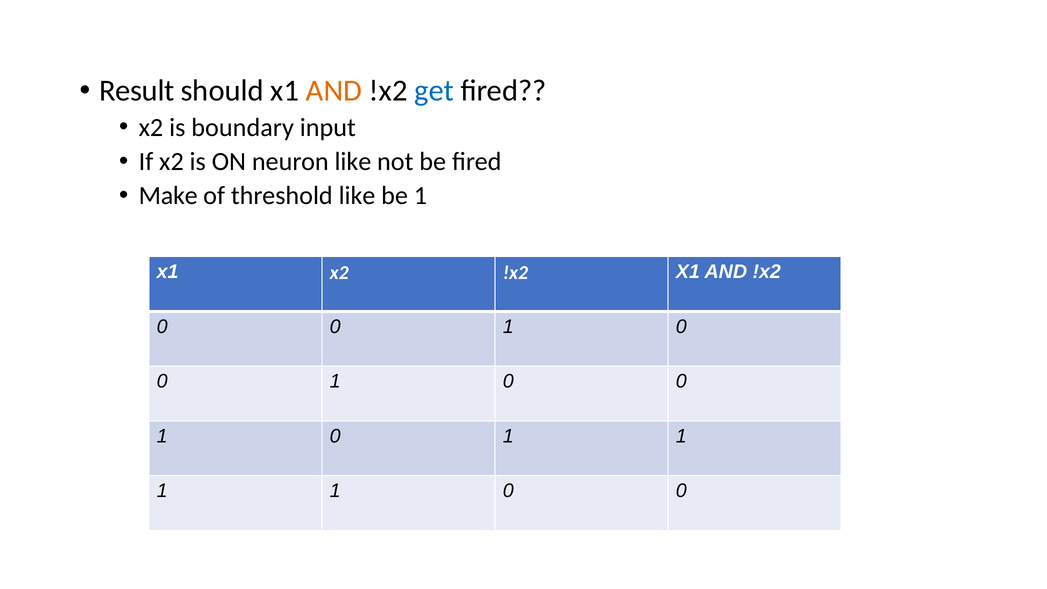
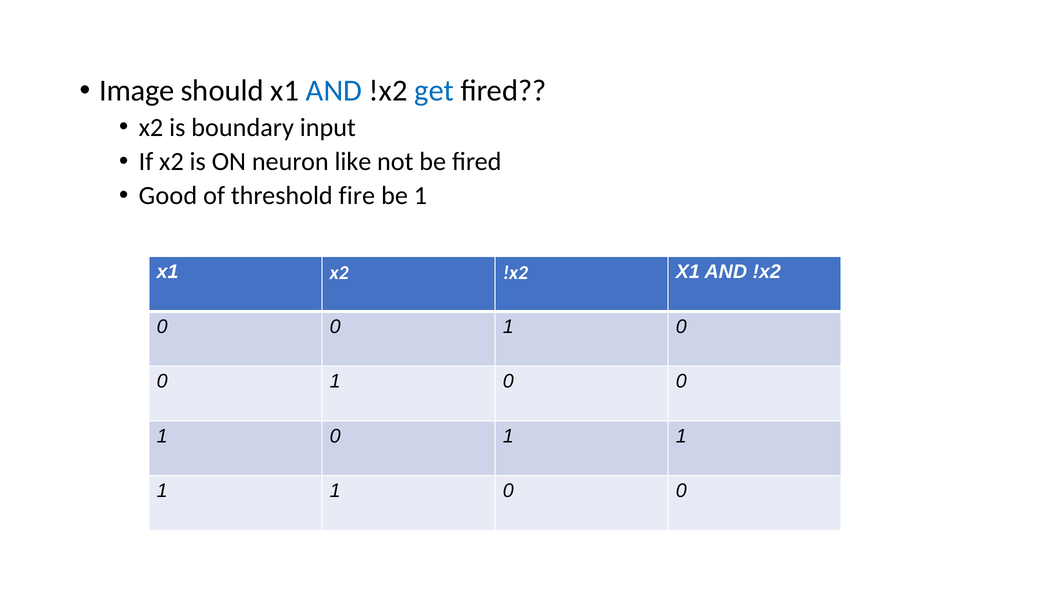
Result: Result -> Image
AND at (334, 91) colour: orange -> blue
Make: Make -> Good
threshold like: like -> fire
